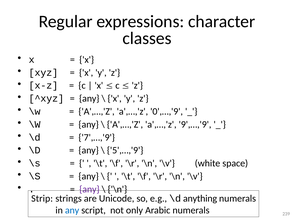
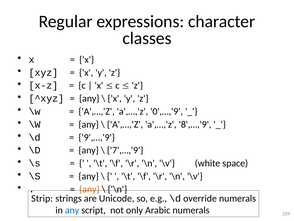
9',…,'9: 9',…,'9 -> 8',…,'9
7',…,'9: 7',…,'9 -> 9',…,'9
5',…,'9: 5',…,'9 -> 7',…,'9
any at (89, 189) colour: purple -> orange
anything: anything -> override
